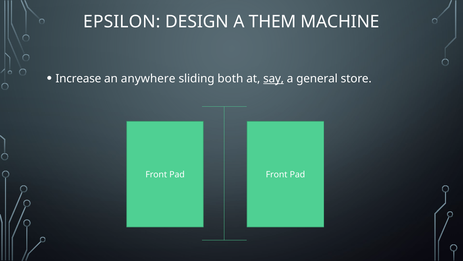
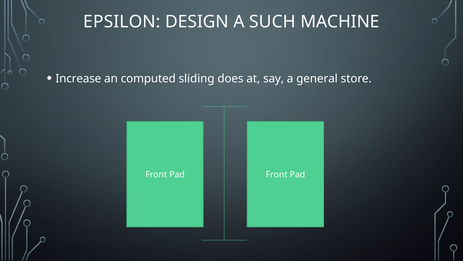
THEM: THEM -> SUCH
anywhere: anywhere -> computed
both: both -> does
say underline: present -> none
